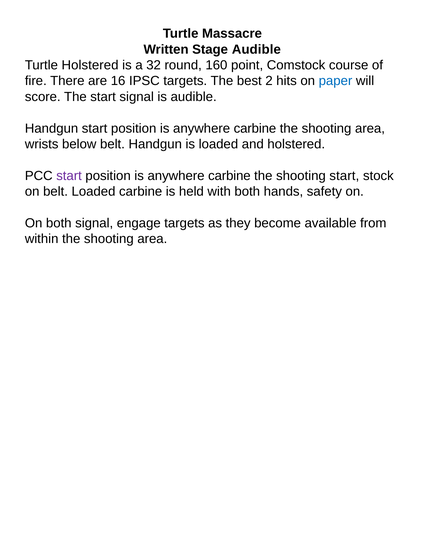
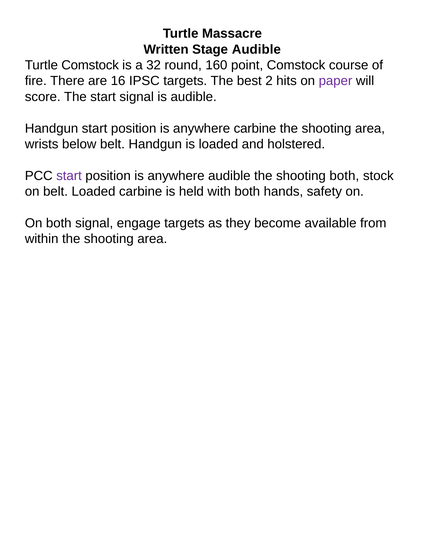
Turtle Holstered: Holstered -> Comstock
paper colour: blue -> purple
carbine at (229, 176): carbine -> audible
shooting start: start -> both
